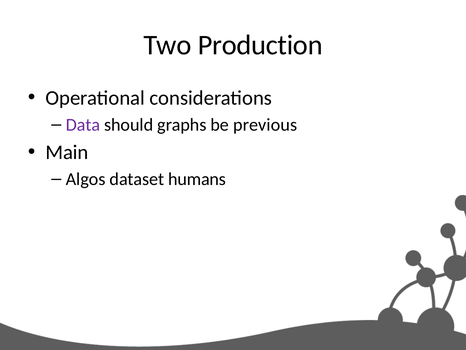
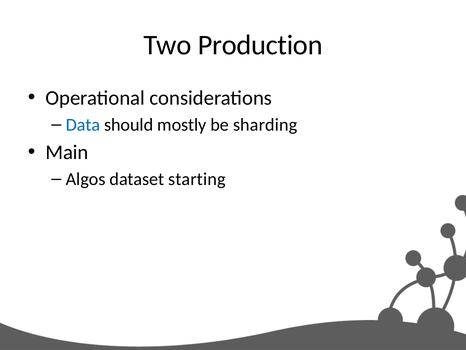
Data colour: purple -> blue
graphs: graphs -> mostly
previous: previous -> sharding
humans: humans -> starting
